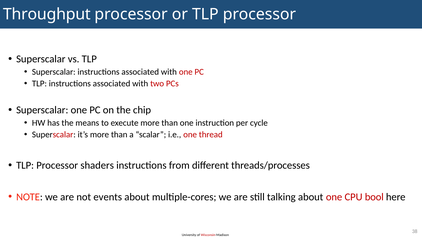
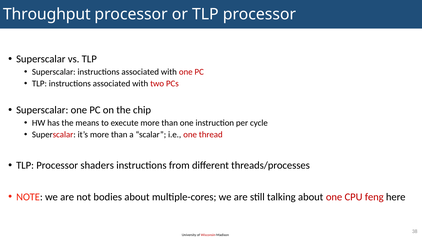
events: events -> bodies
bool: bool -> feng
